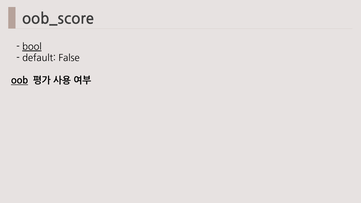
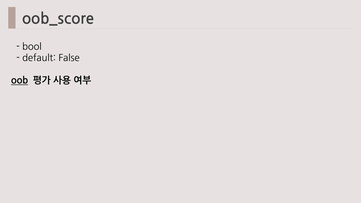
bool underline: present -> none
